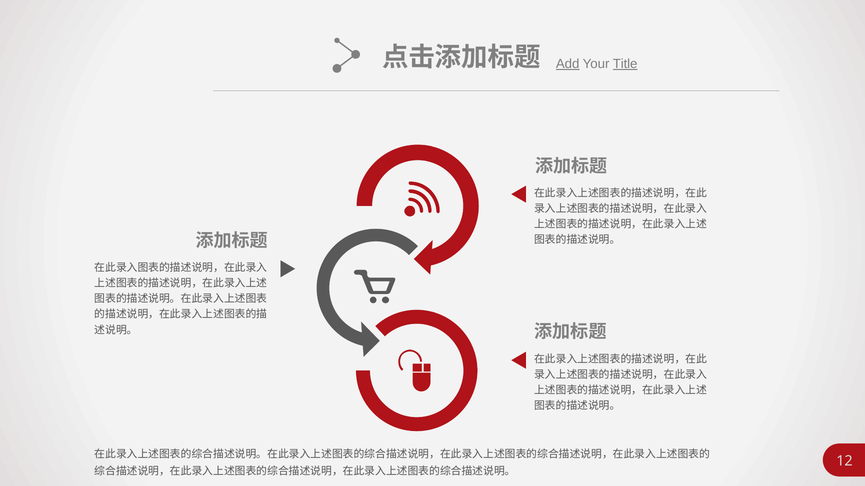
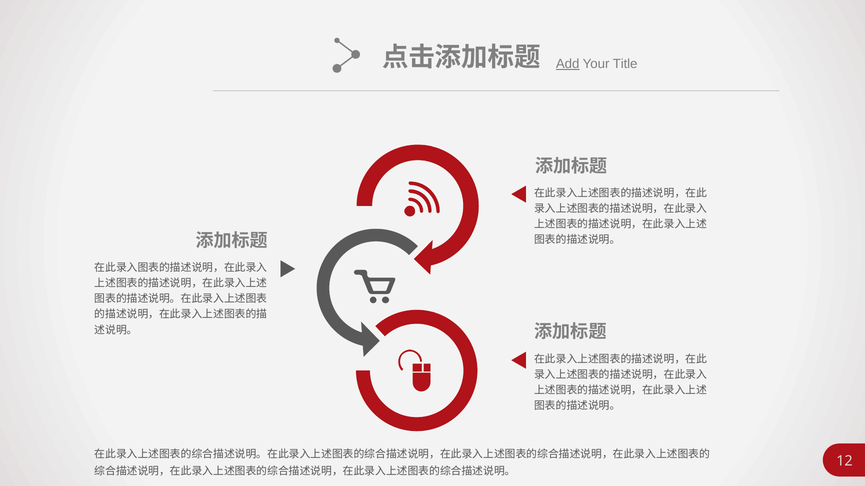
Title underline: present -> none
